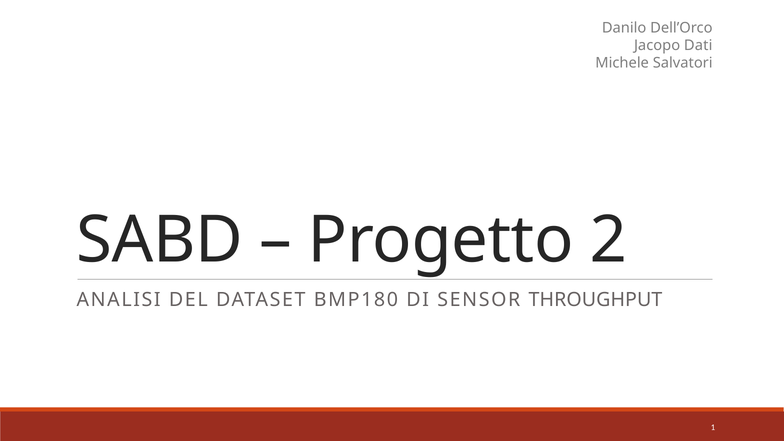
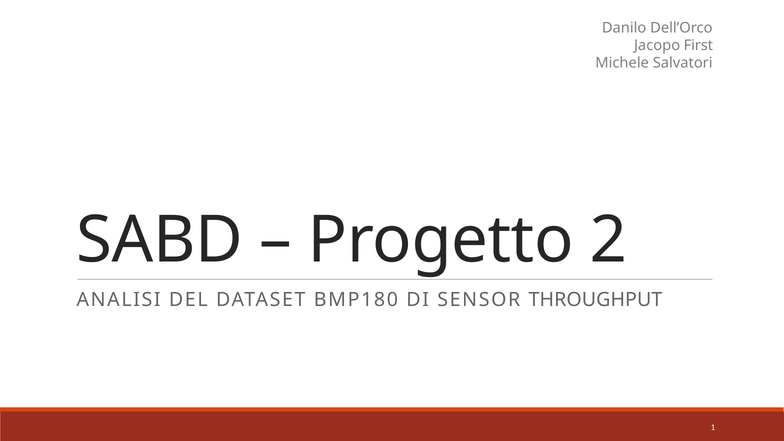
Dati: Dati -> First
